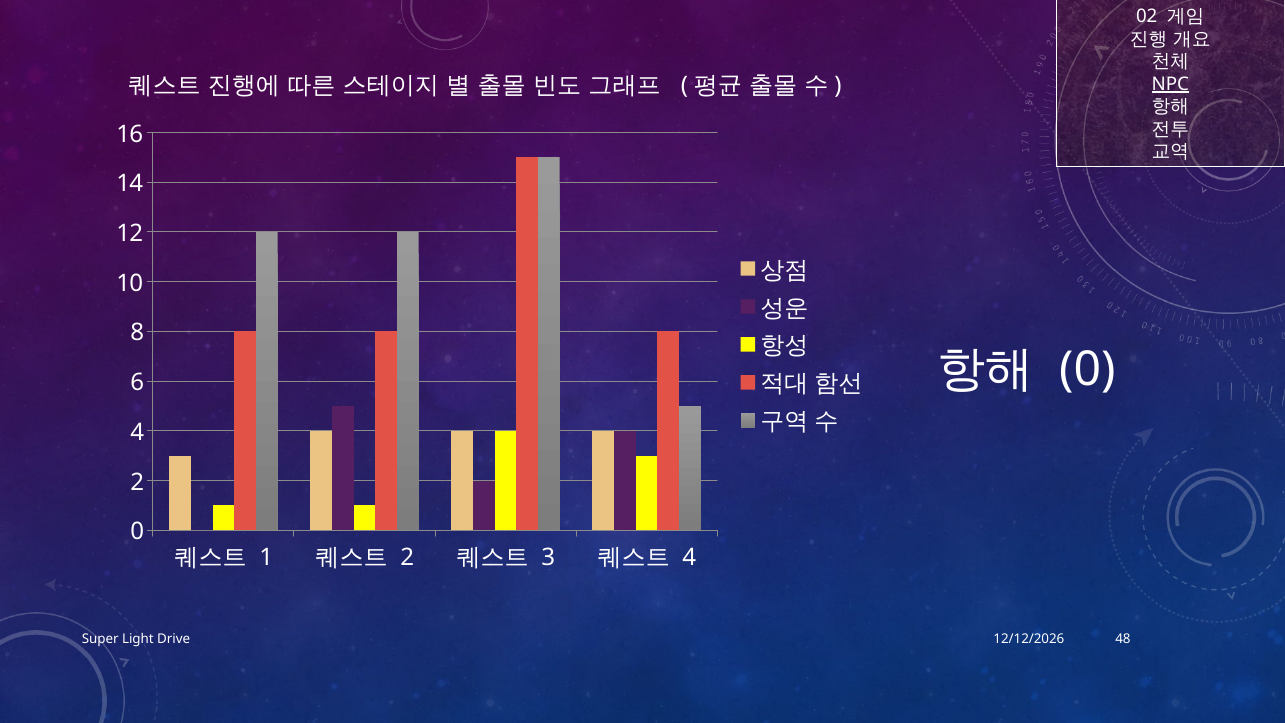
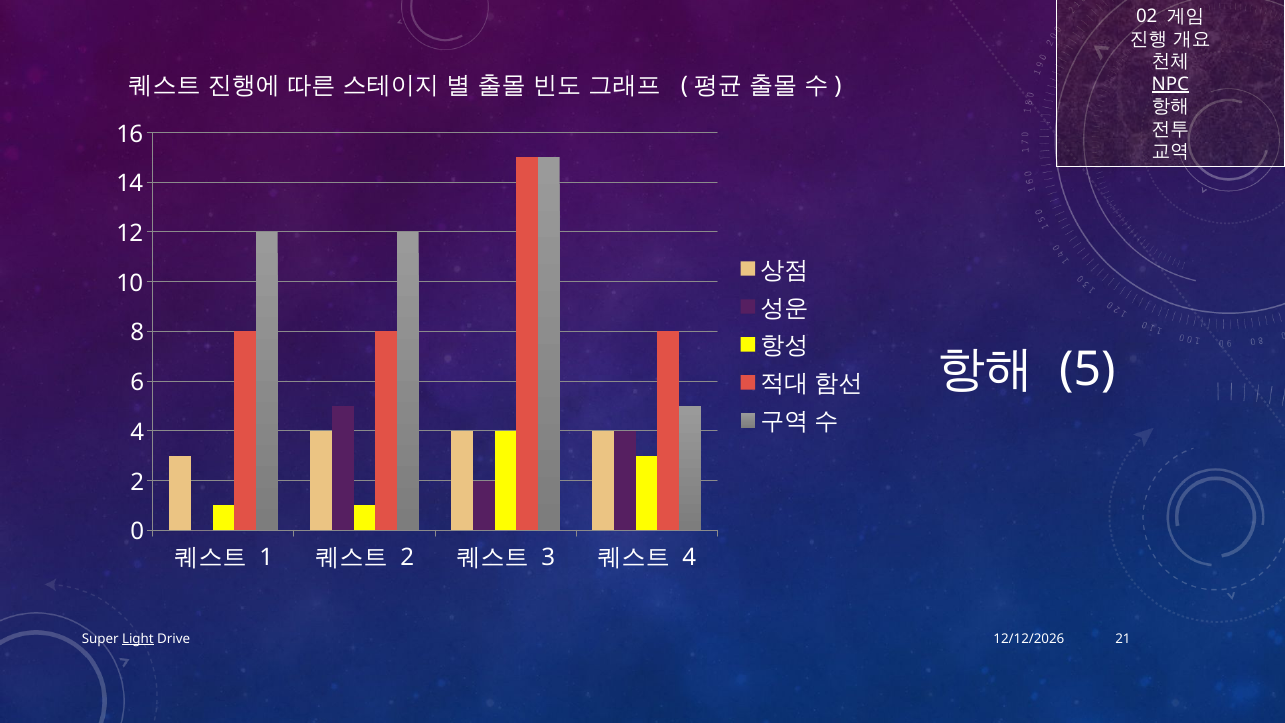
0 at (1087, 370): 0 -> 5
Light underline: none -> present
48: 48 -> 21
